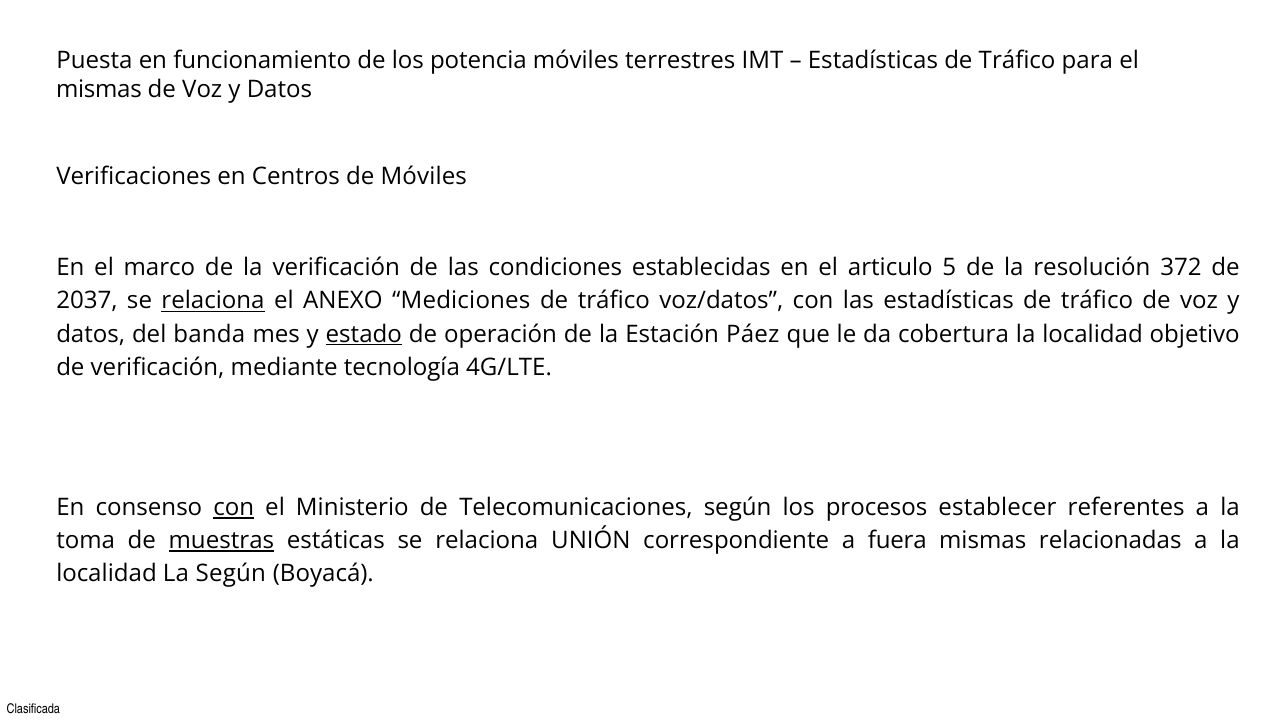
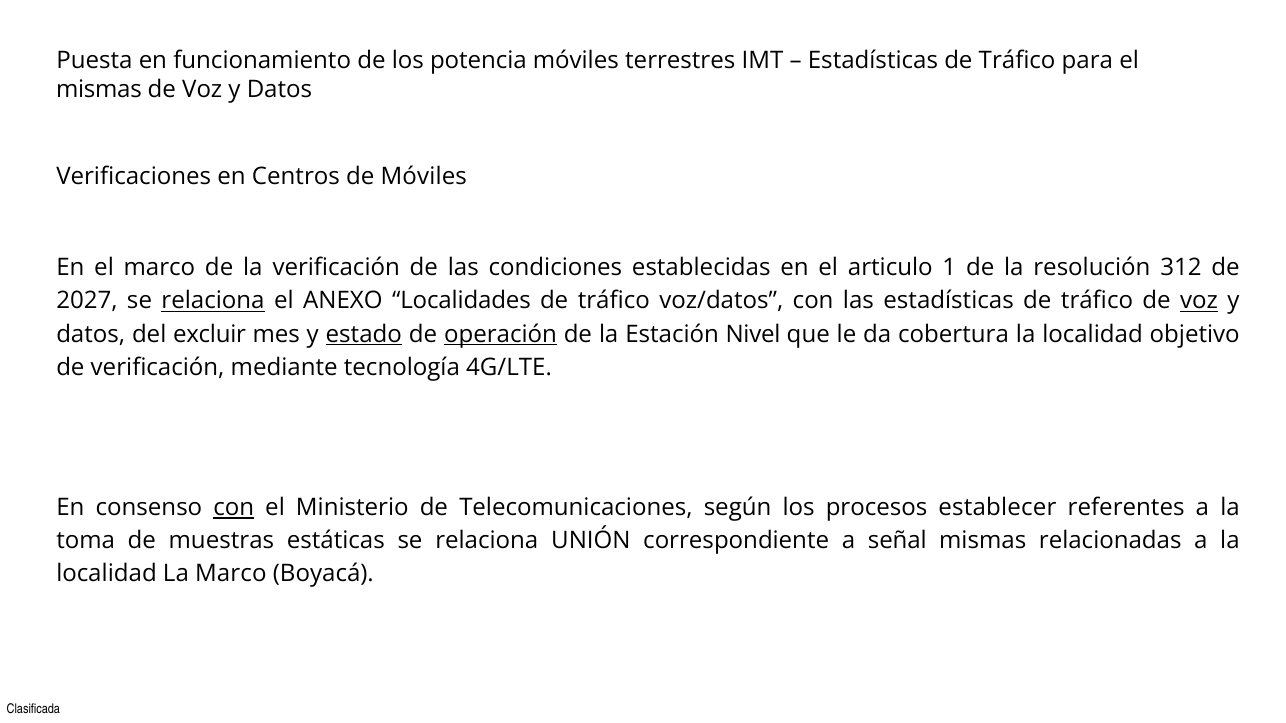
5: 5 -> 1
372: 372 -> 312
2037: 2037 -> 2027
Mediciones: Mediciones -> Localidades
voz at (1199, 301) underline: none -> present
banda: banda -> excluir
operación underline: none -> present
Páez: Páez -> Nivel
muestras underline: present -> none
fuera: fuera -> señal
La Según: Según -> Marco
